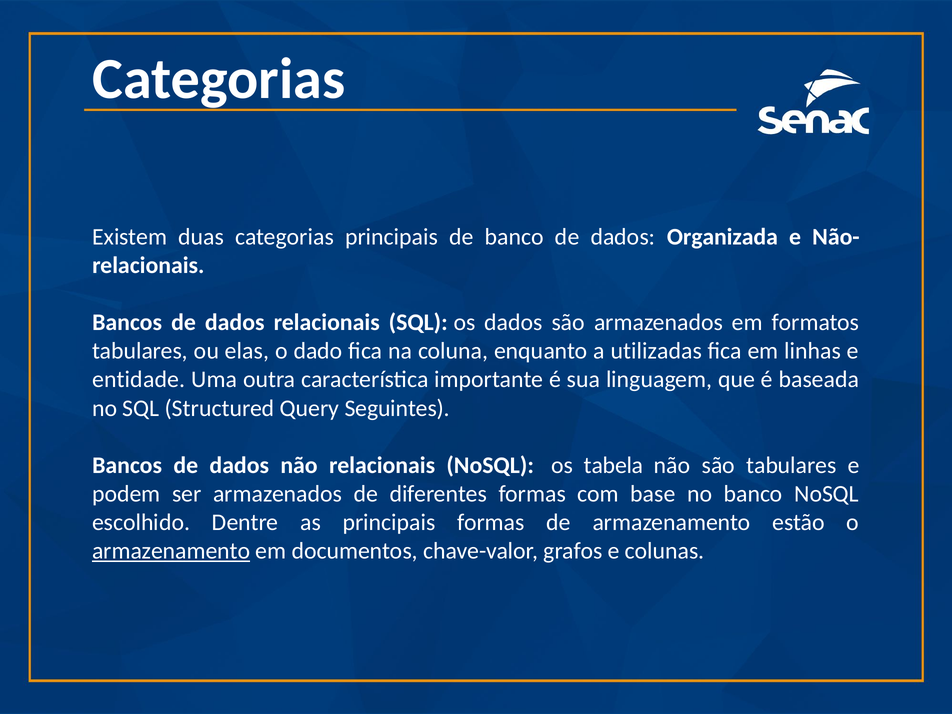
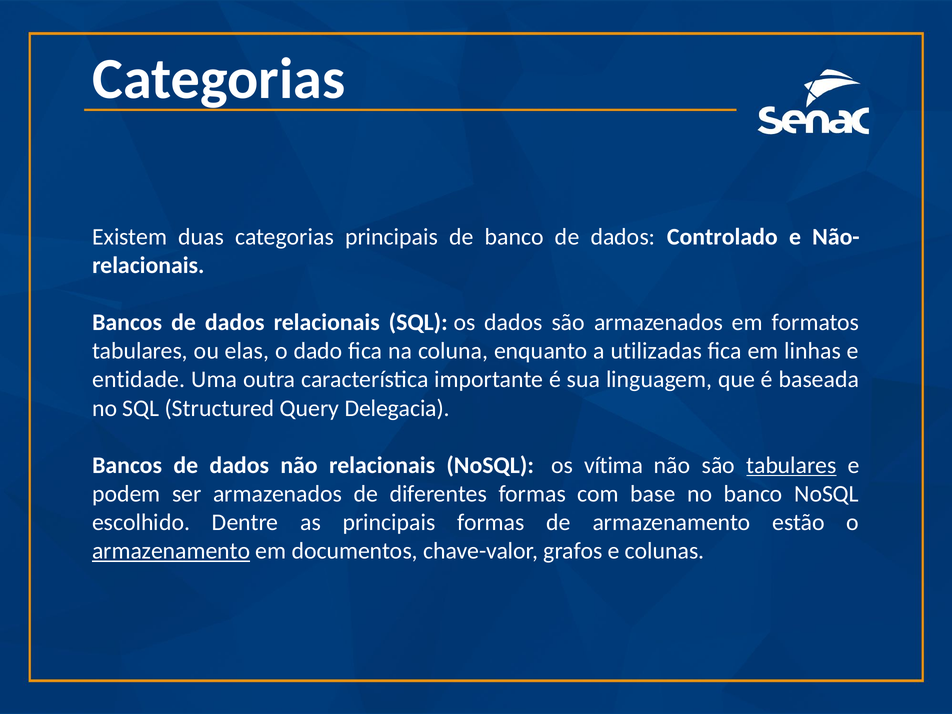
Organizada: Organizada -> Controlado
Seguintes: Seguintes -> Delegacia
tabela: tabela -> vítima
tabulares at (791, 465) underline: none -> present
